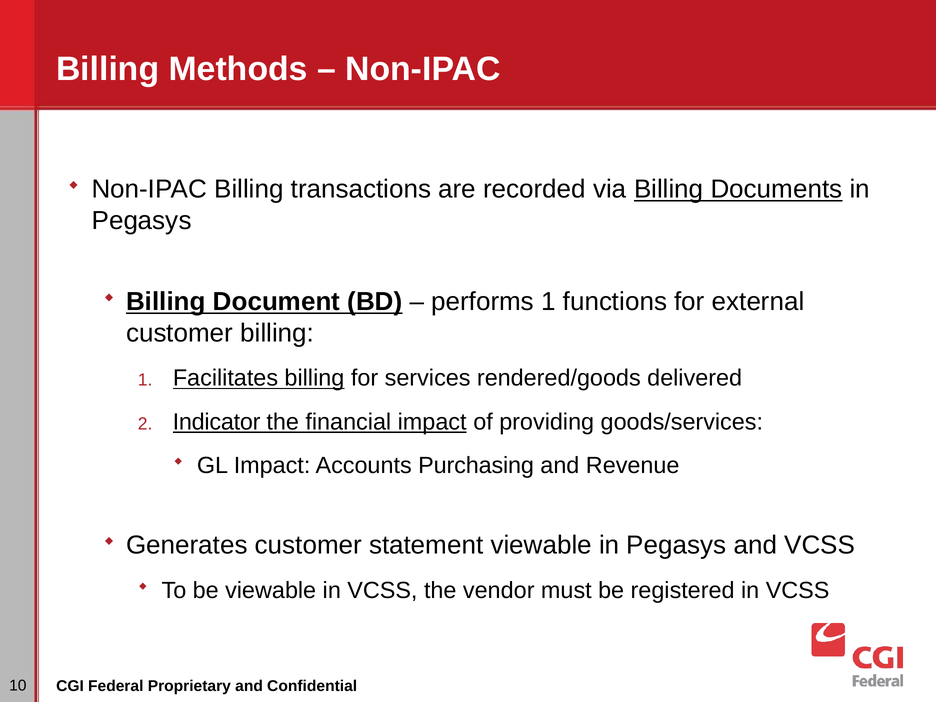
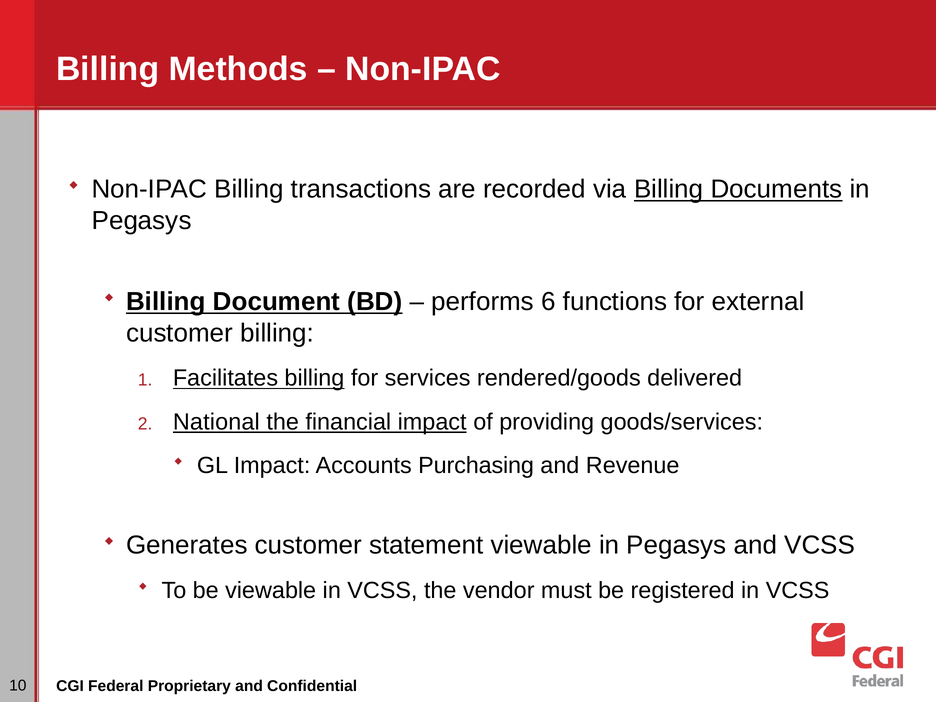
performs 1: 1 -> 6
Indicator: Indicator -> National
